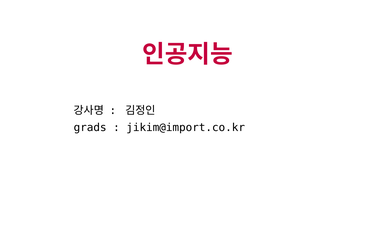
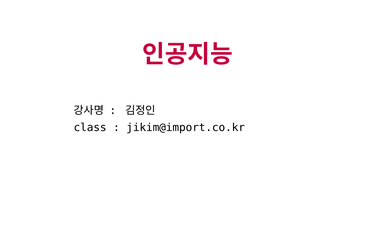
grads: grads -> class
